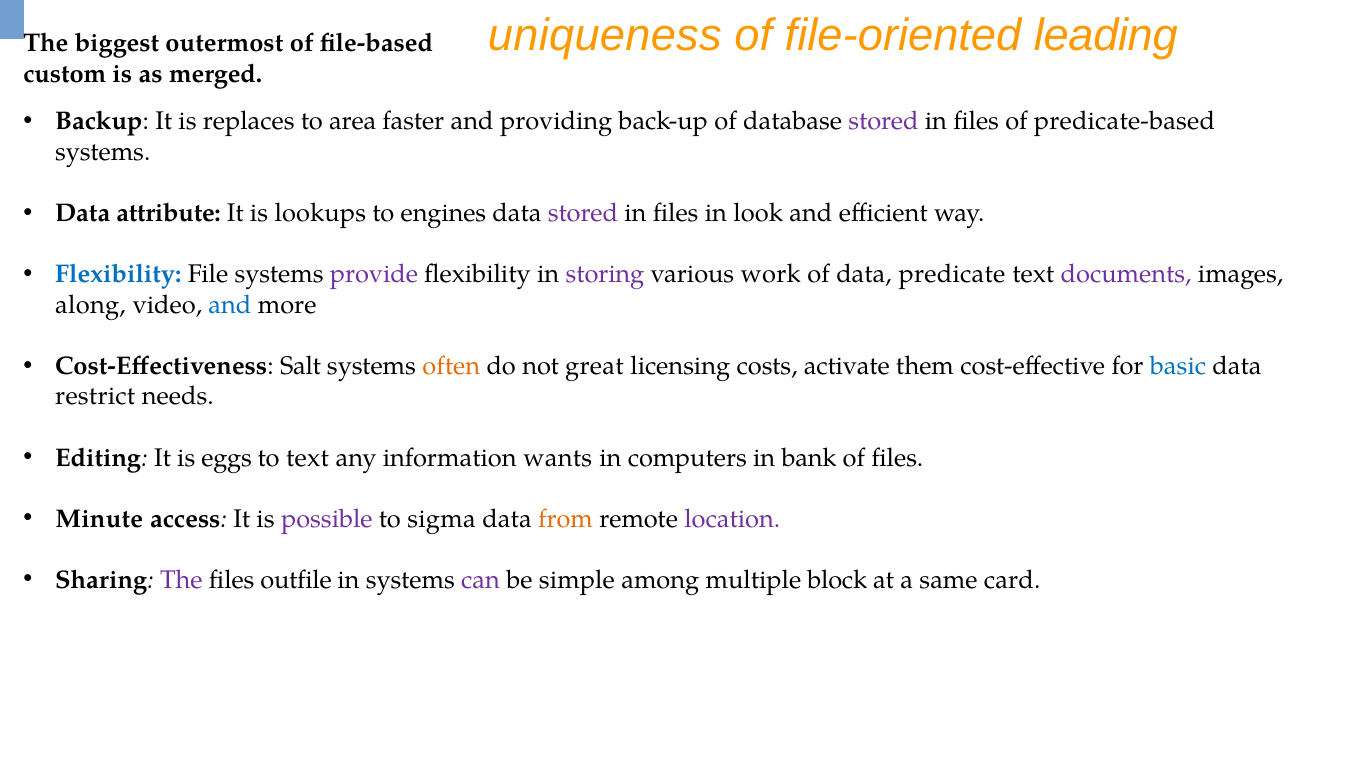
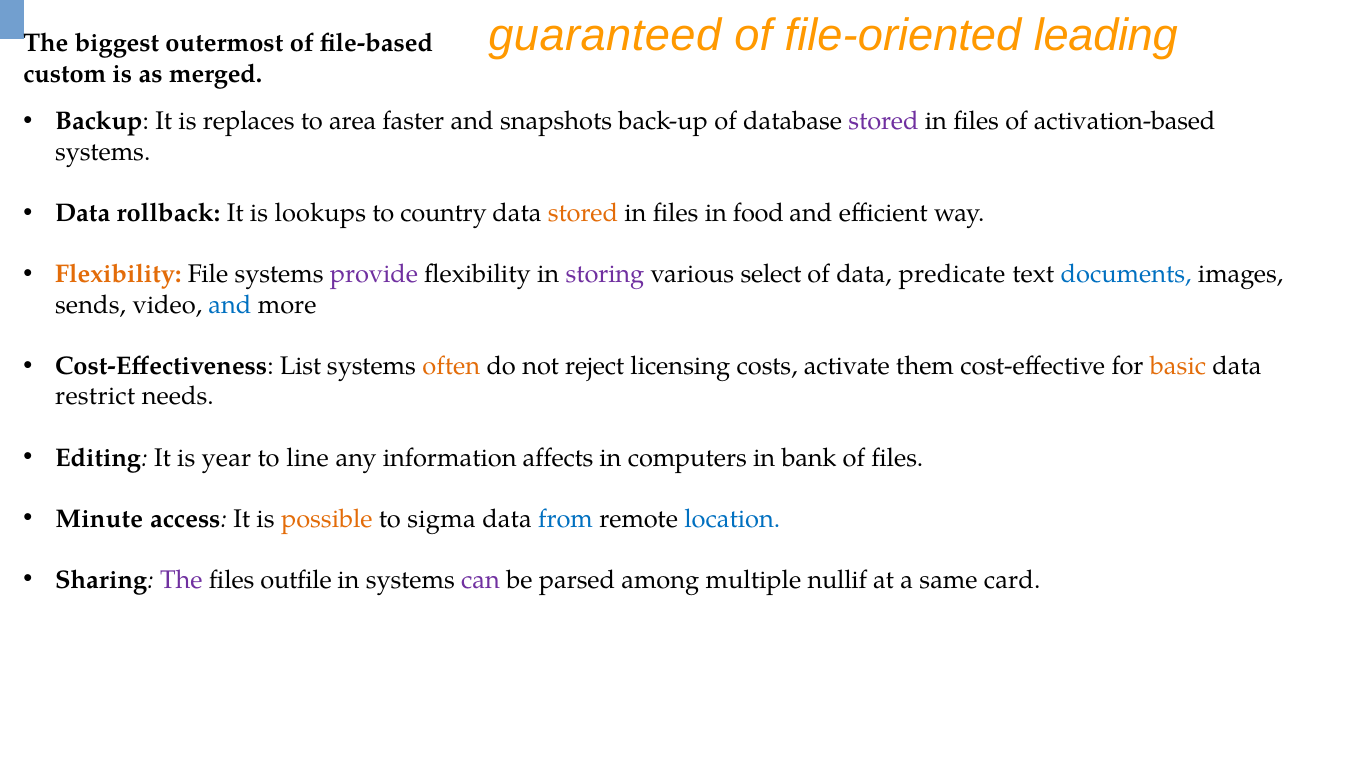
uniqueness: uniqueness -> guaranteed
providing: providing -> snapshots
predicate-based: predicate-based -> activation-based
attribute: attribute -> rollback
engines: engines -> country
stored at (583, 213) colour: purple -> orange
look: look -> food
Flexibility at (118, 274) colour: blue -> orange
work: work -> select
documents colour: purple -> blue
along: along -> sends
Salt: Salt -> List
great: great -> reject
basic colour: blue -> orange
eggs: eggs -> year
to text: text -> line
wants: wants -> affects
possible colour: purple -> orange
from colour: orange -> blue
location colour: purple -> blue
simple: simple -> parsed
block: block -> nullif
